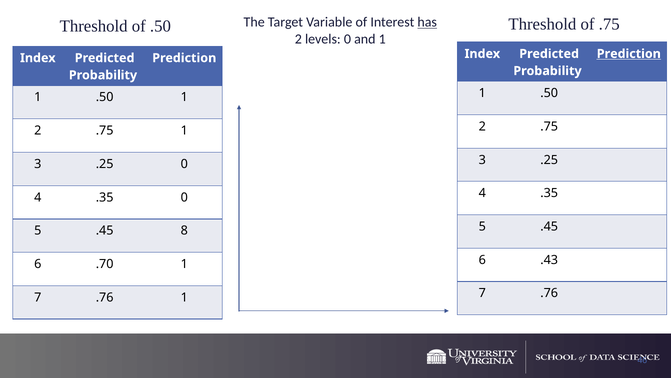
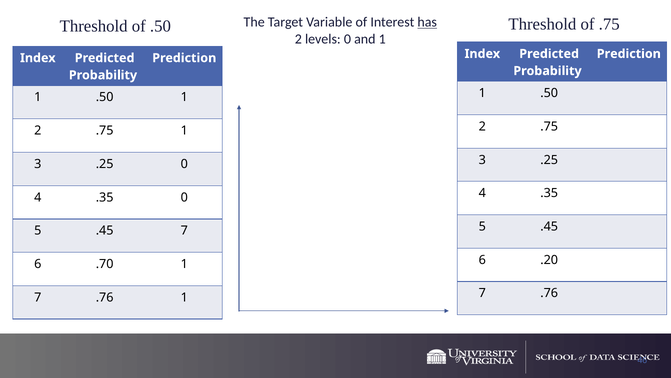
Prediction at (629, 54) underline: present -> none
.45 8: 8 -> 7
.43: .43 -> .20
